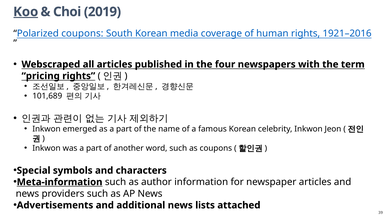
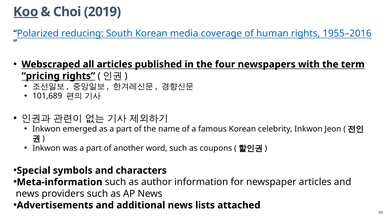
Polarized coupons: coupons -> reducing
1921–2016: 1921–2016 -> 1955–2016
Meta-information underline: present -> none
